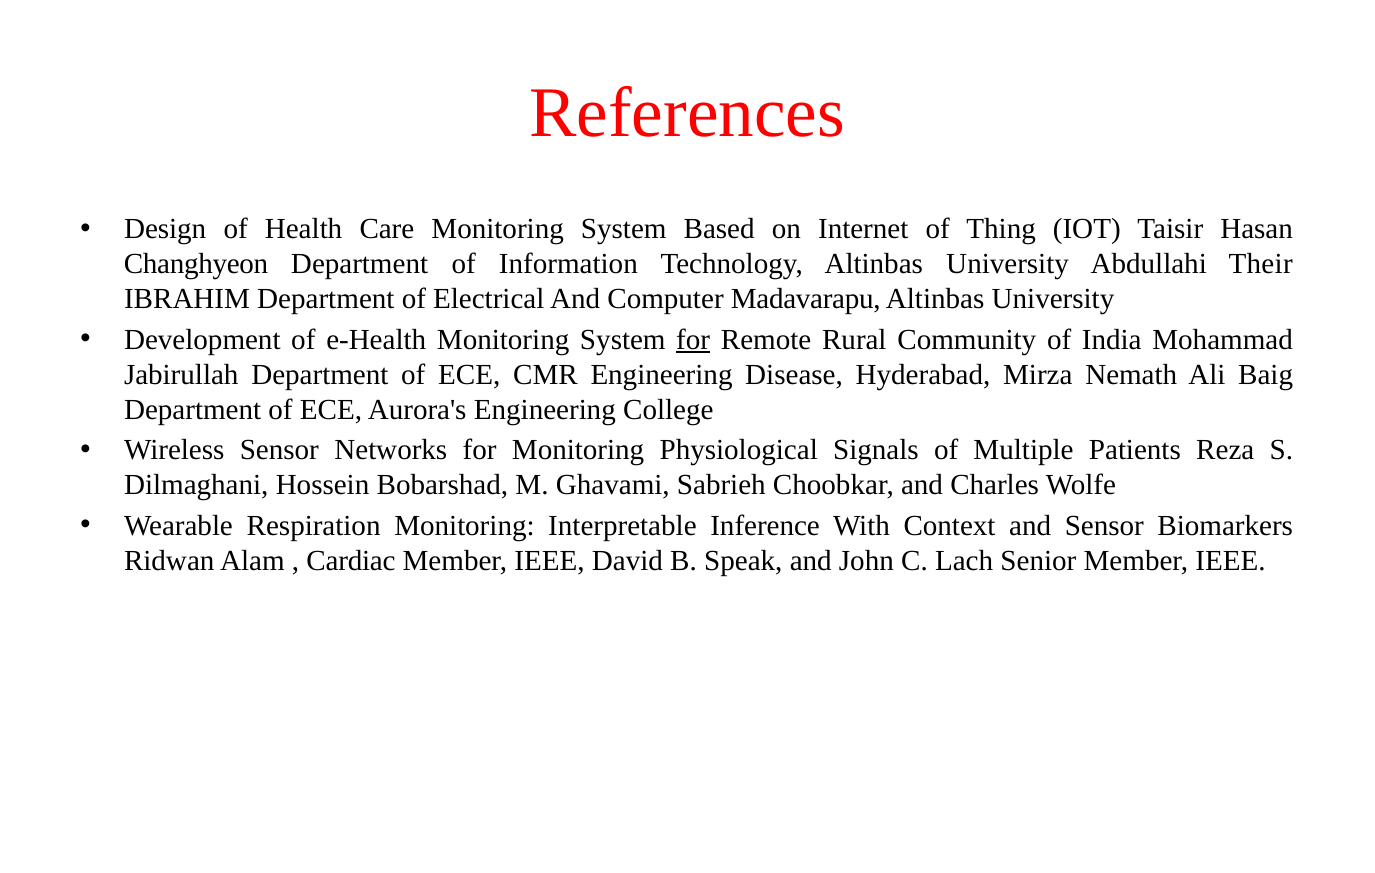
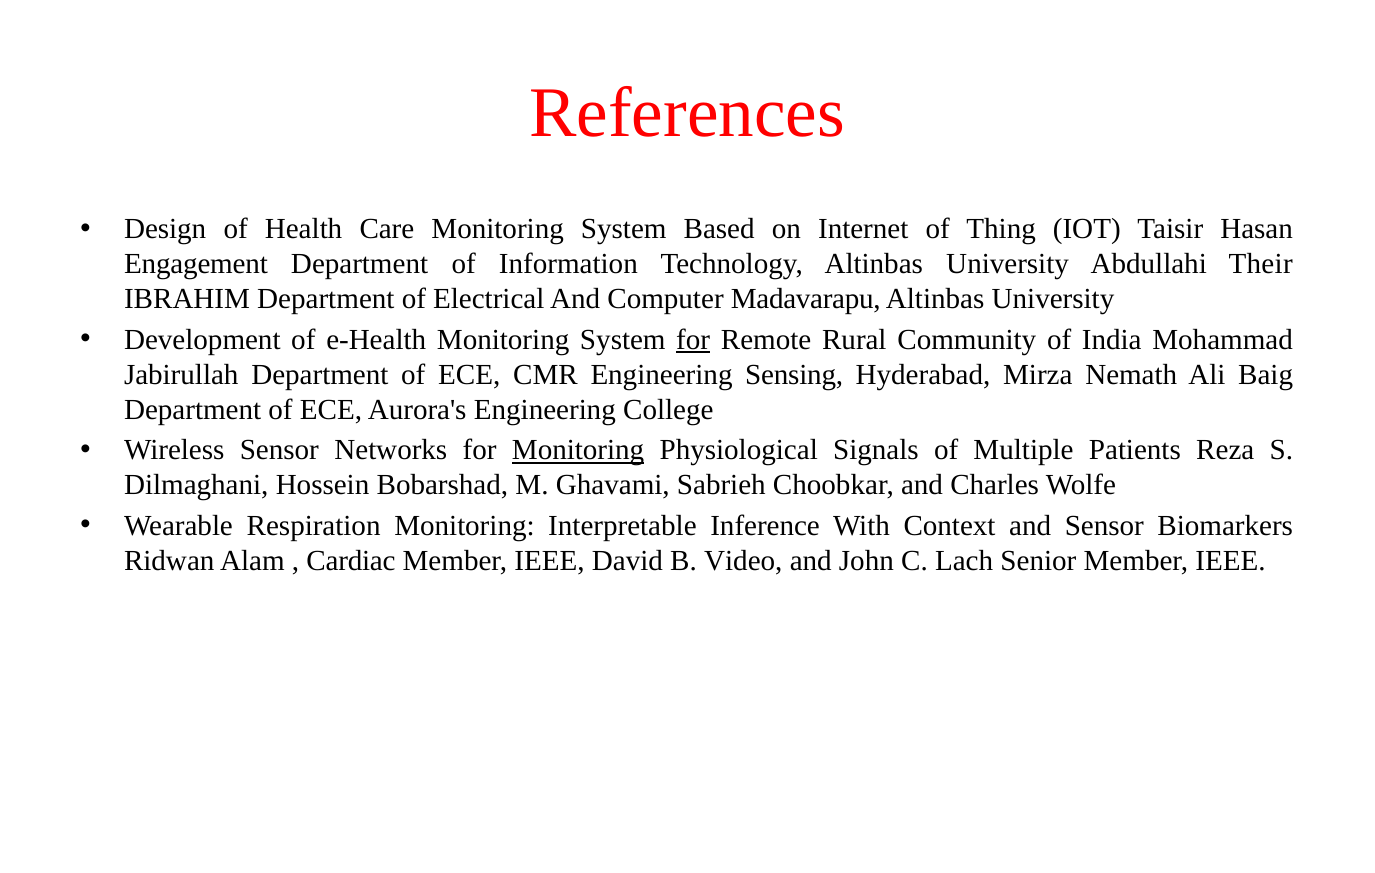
Changhyeon: Changhyeon -> Engagement
Disease: Disease -> Sensing
Monitoring at (578, 450) underline: none -> present
Speak: Speak -> Video
